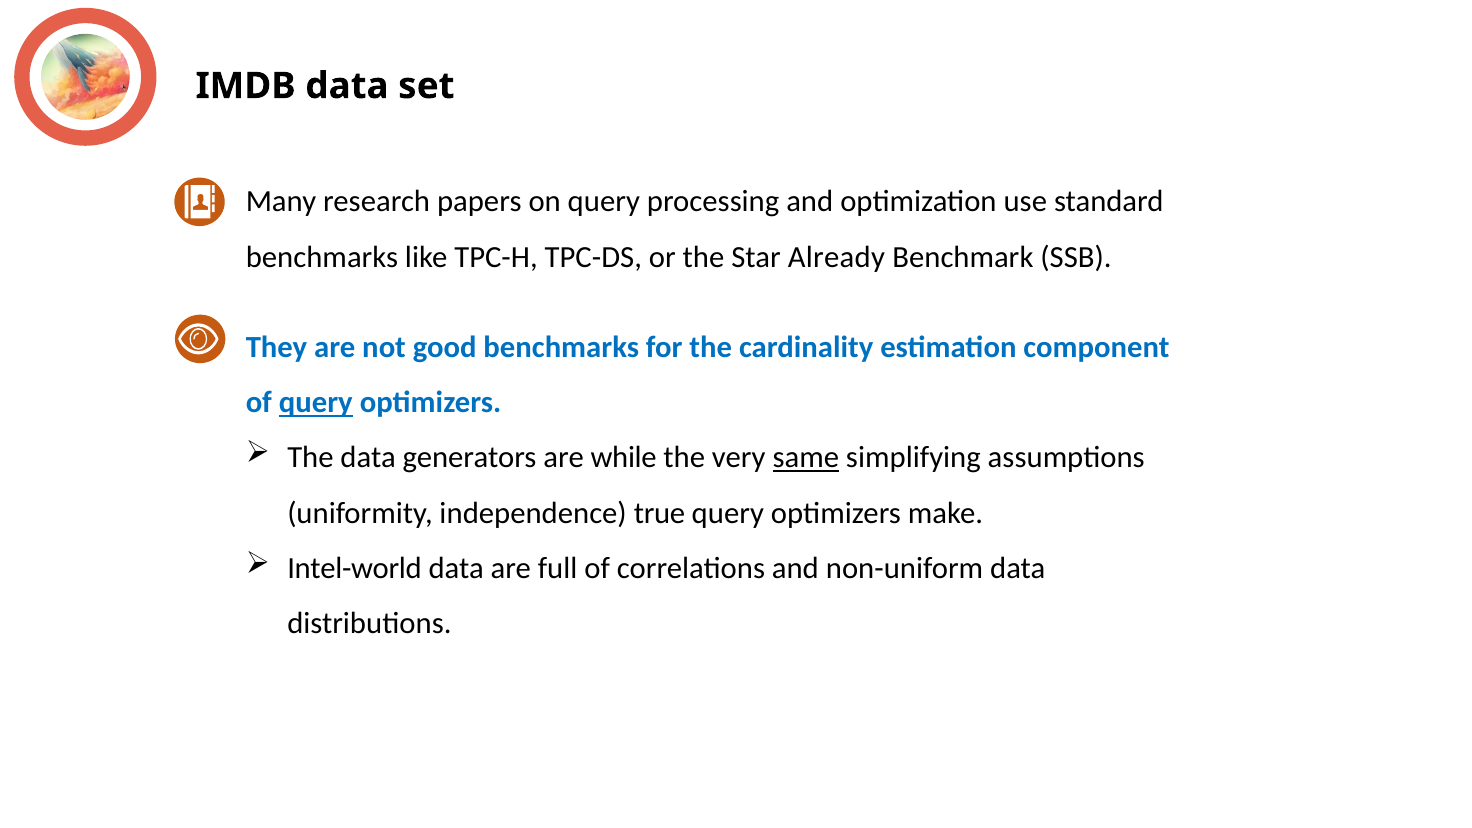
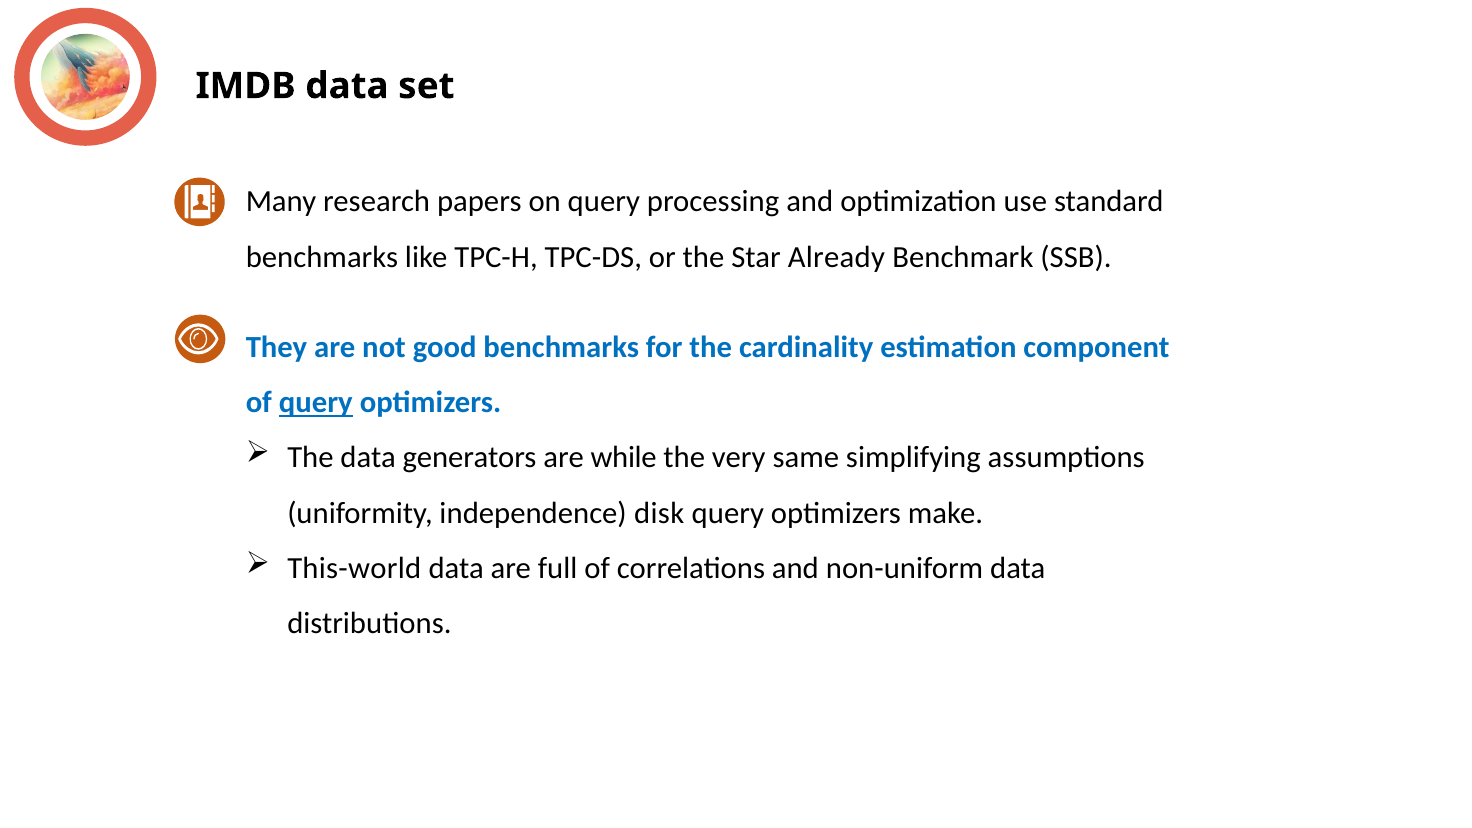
same underline: present -> none
true: true -> disk
Intel-world: Intel-world -> This-world
